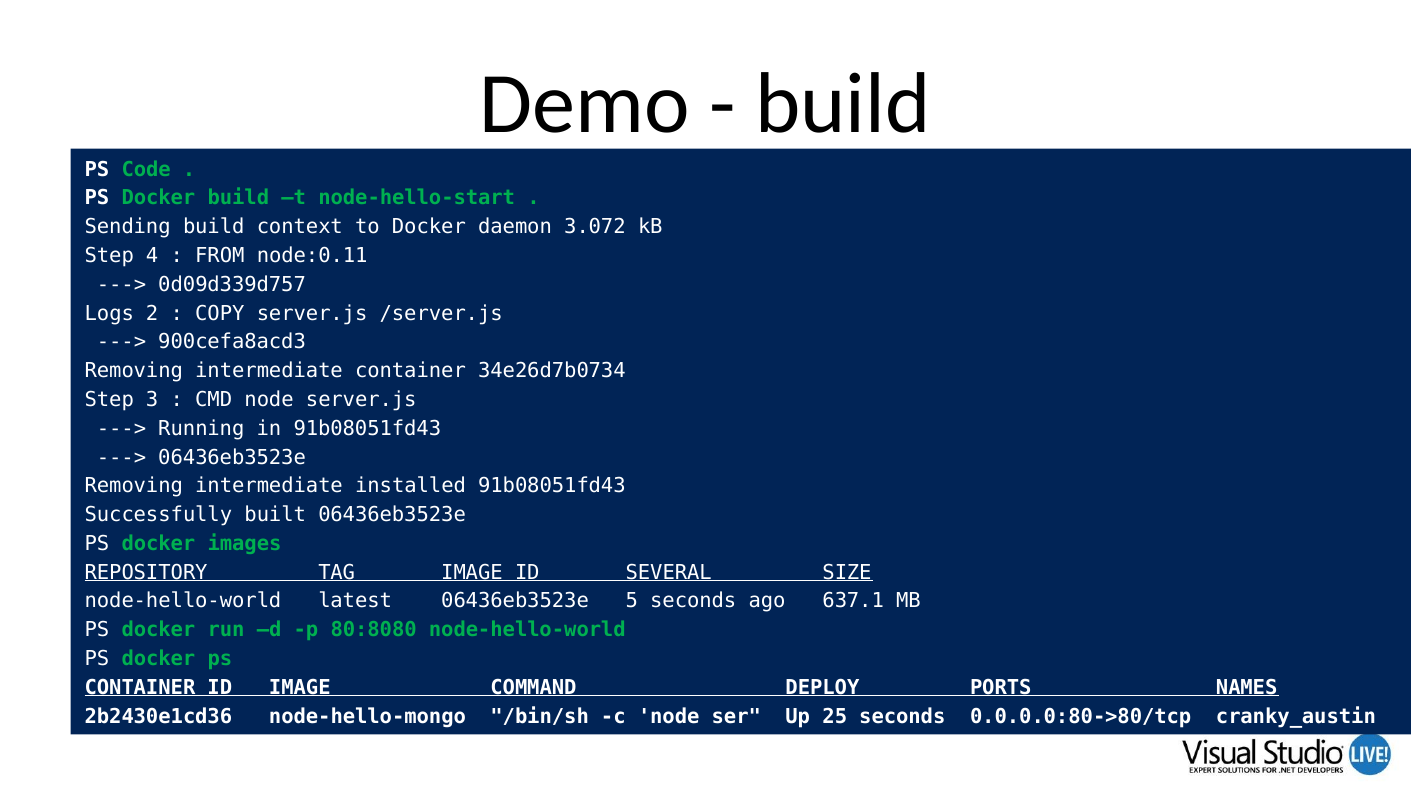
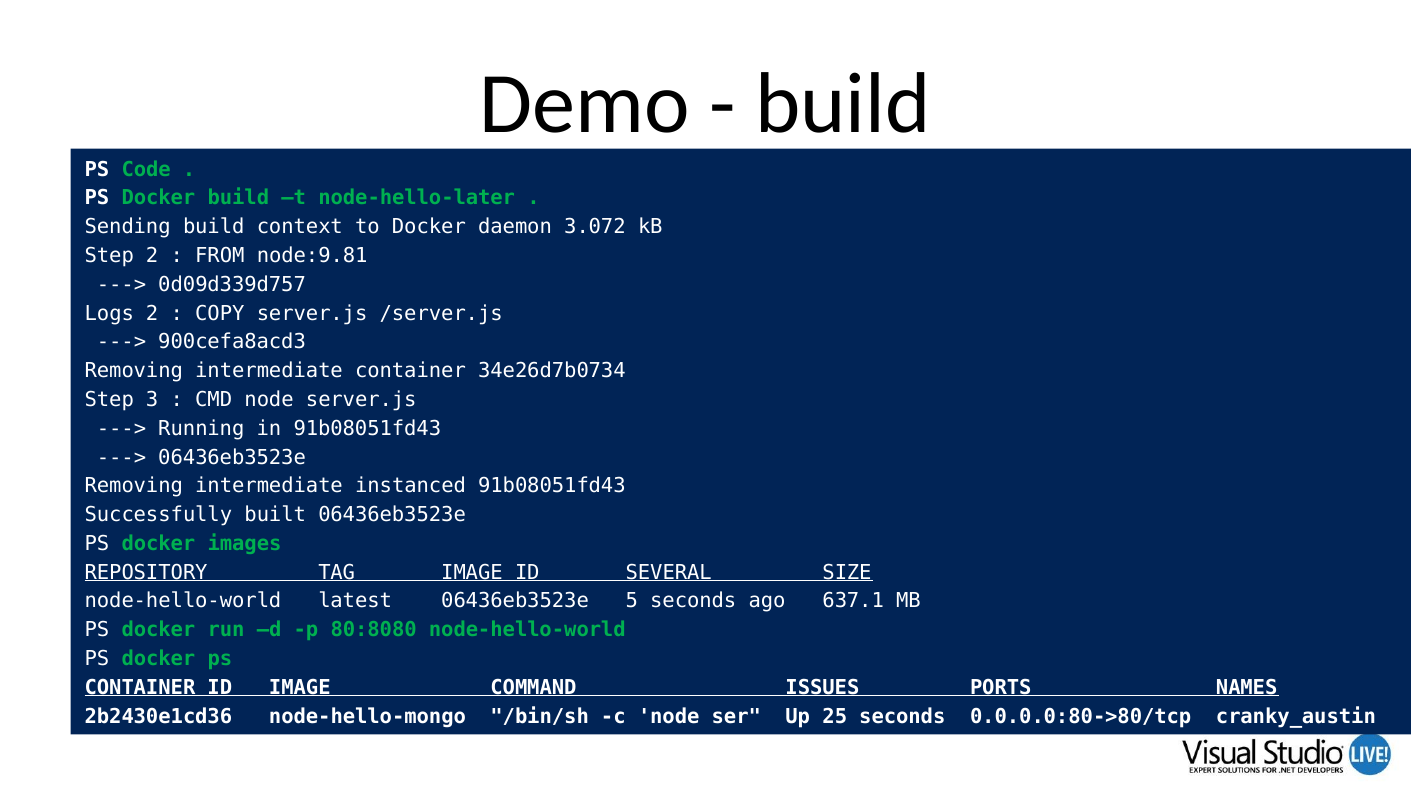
node-hello-start: node-hello-start -> node-hello-later
Step 4: 4 -> 2
node:0.11: node:0.11 -> node:9.81
installed: installed -> instanced
DEPLOY: DEPLOY -> ISSUES
